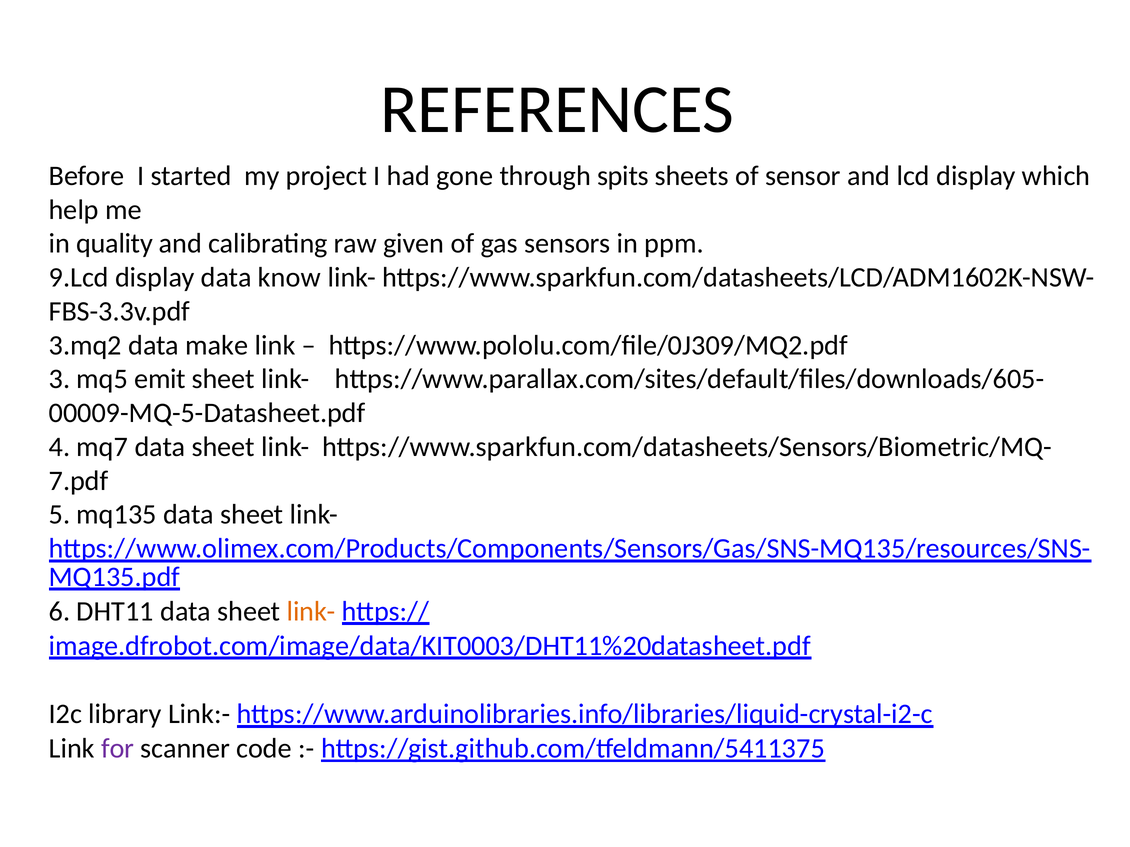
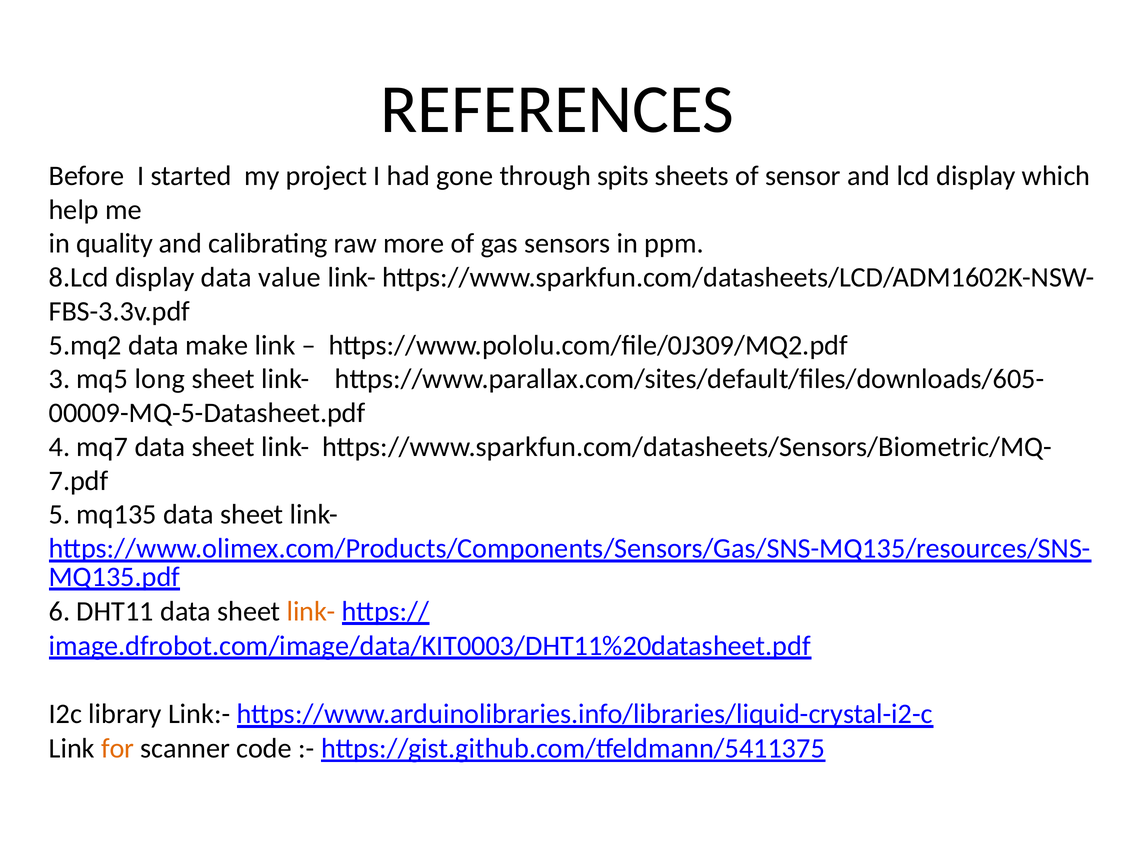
given: given -> more
9.Lcd: 9.Lcd -> 8.Lcd
know: know -> value
3.mq2: 3.mq2 -> 5.mq2
emit: emit -> long
for colour: purple -> orange
